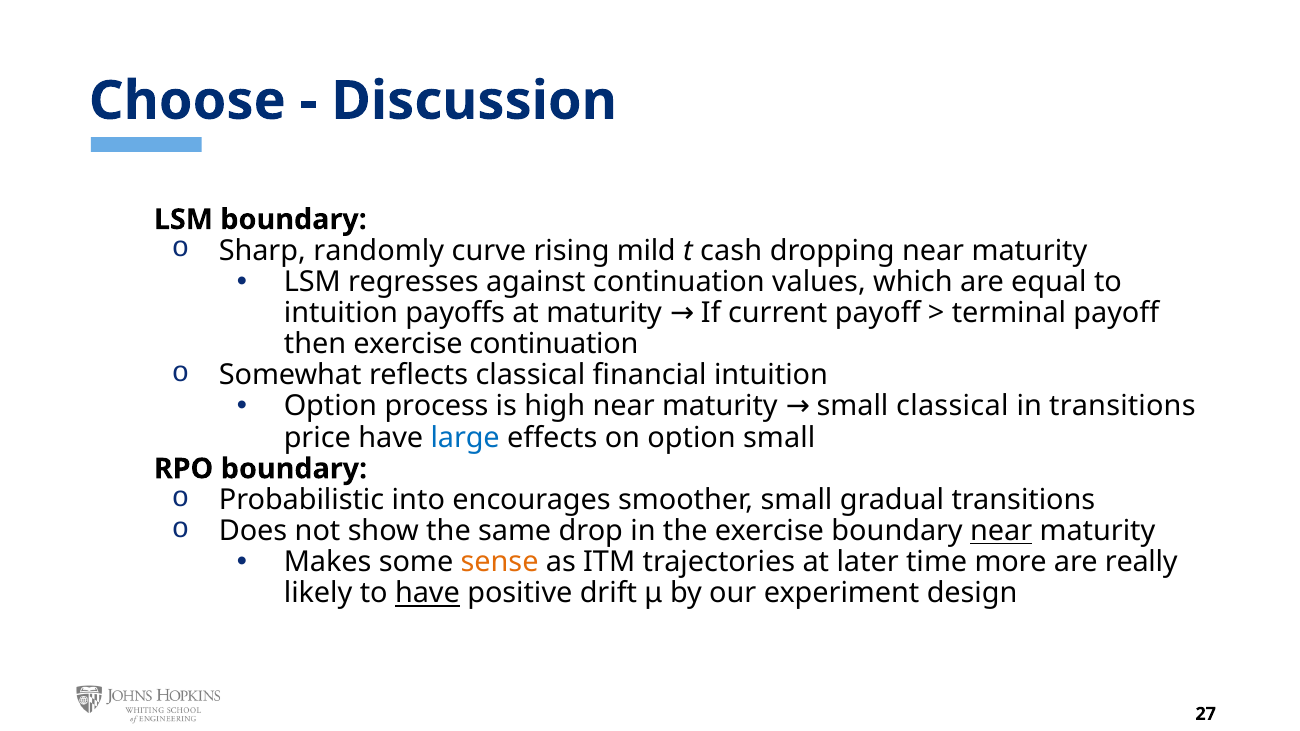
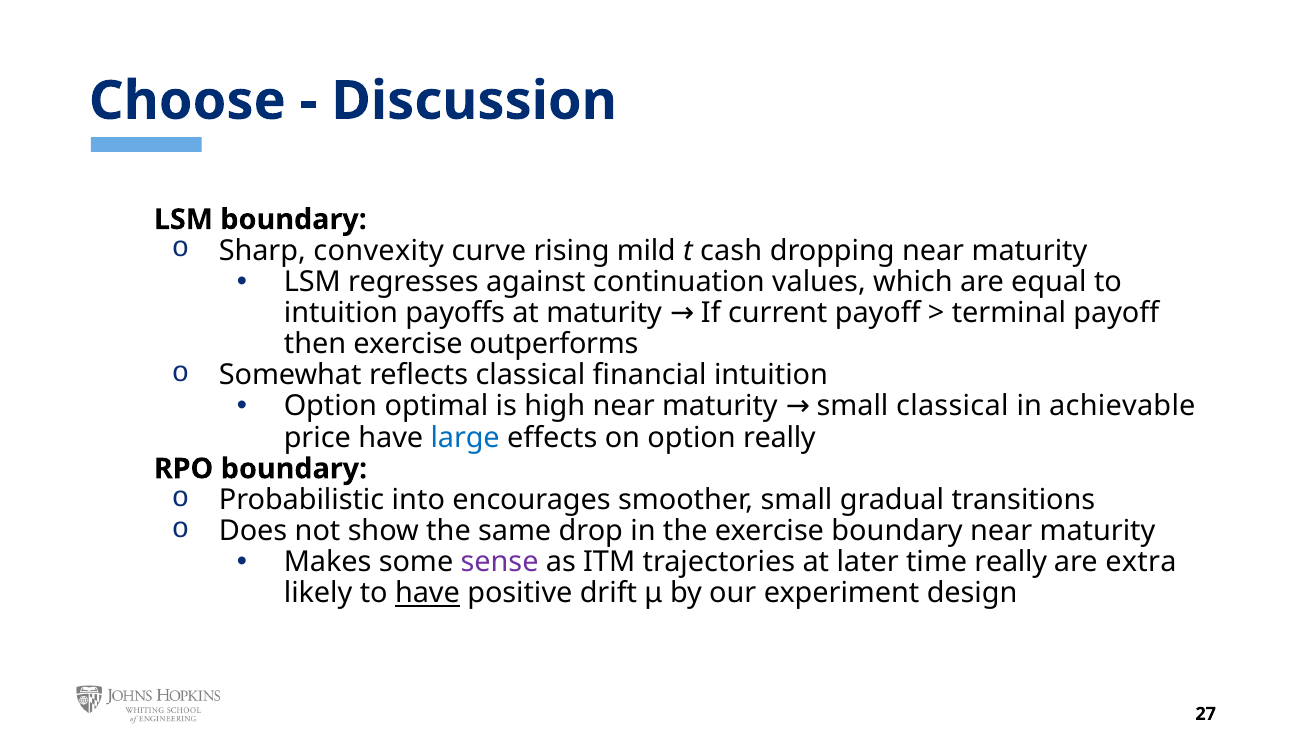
randomly: randomly -> convexity
exercise continuation: continuation -> outperforms
process: process -> optimal
in transitions: transitions -> achievable
option small: small -> really
near at (1001, 531) underline: present -> none
sense colour: orange -> purple
time more: more -> really
really: really -> extra
